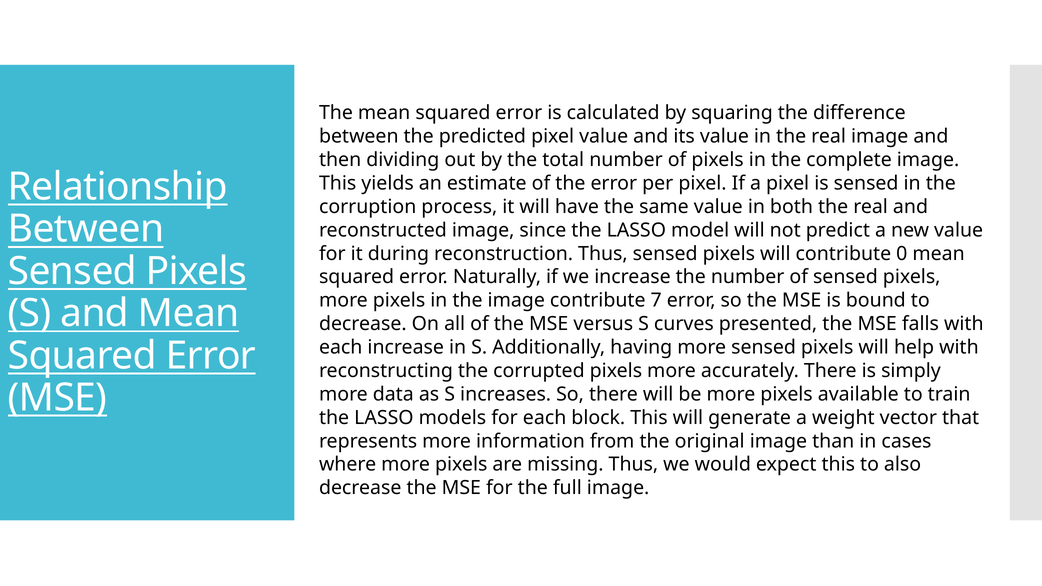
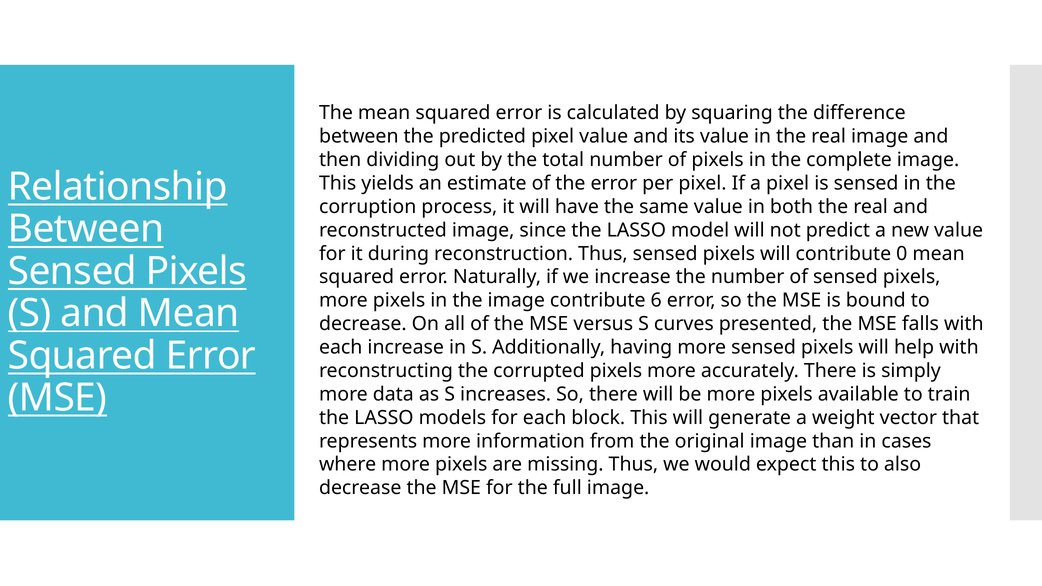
7: 7 -> 6
